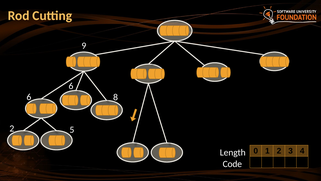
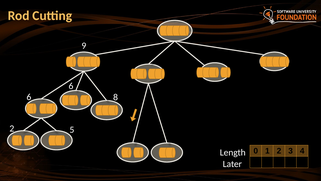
Code: Code -> Later
